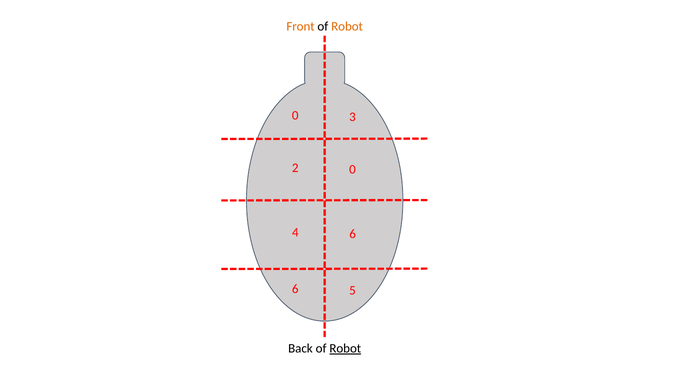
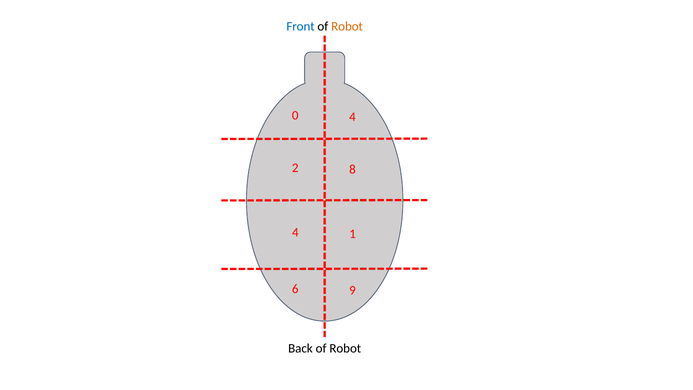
Front colour: orange -> blue
0 3: 3 -> 4
2 0: 0 -> 8
4 6: 6 -> 1
5: 5 -> 9
Robot at (345, 348) underline: present -> none
